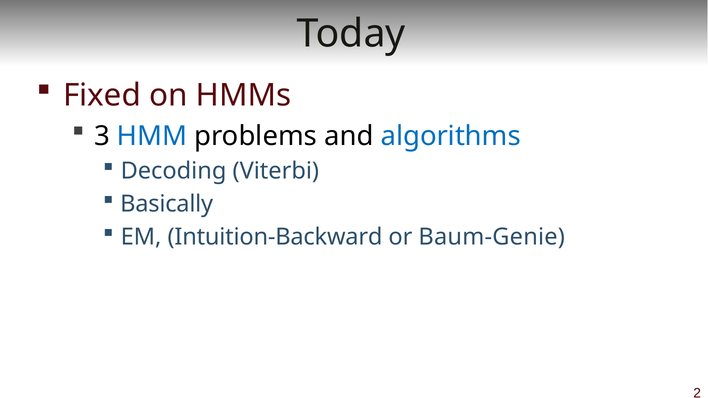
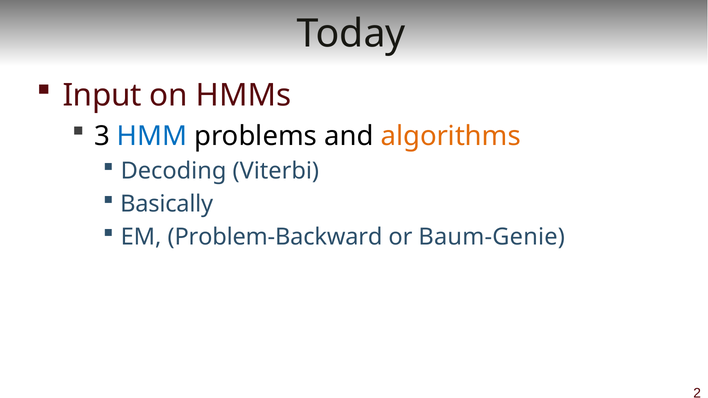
Fixed: Fixed -> Input
algorithms colour: blue -> orange
Intuition-Backward: Intuition-Backward -> Problem-Backward
